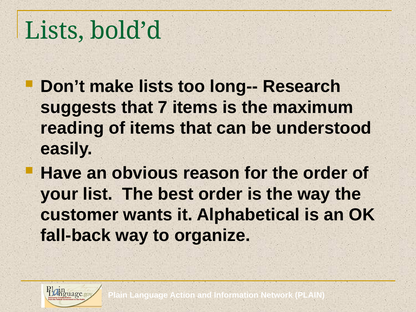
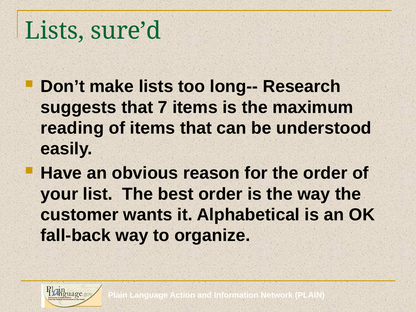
bold’d: bold’d -> sure’d
